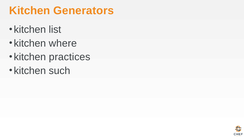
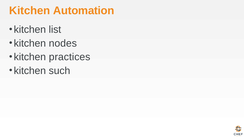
Generators: Generators -> Automation
where: where -> nodes
